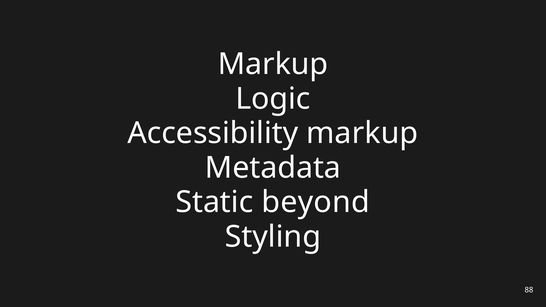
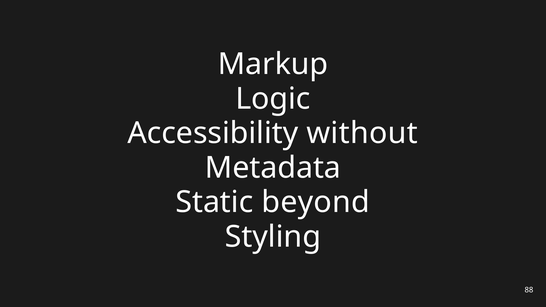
Accessibility markup: markup -> without
